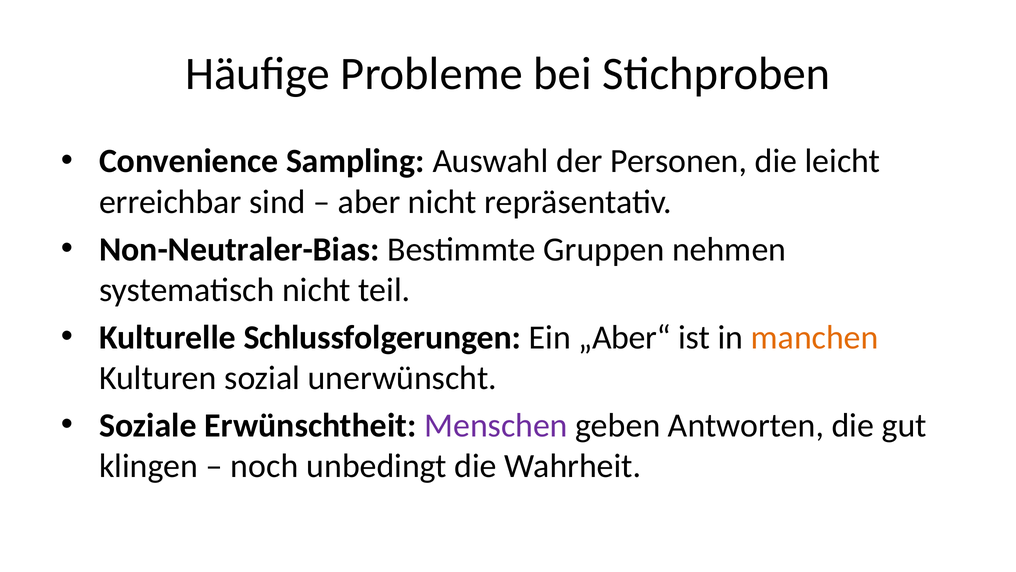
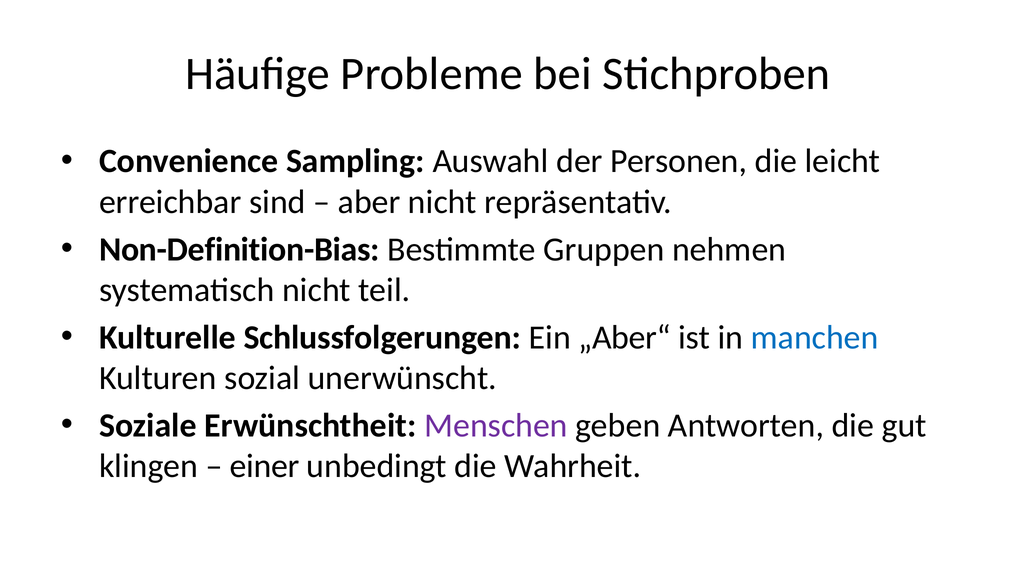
Non-Neutraler-Bias: Non-Neutraler-Bias -> Non-Definition-Bias
manchen colour: orange -> blue
noch: noch -> einer
